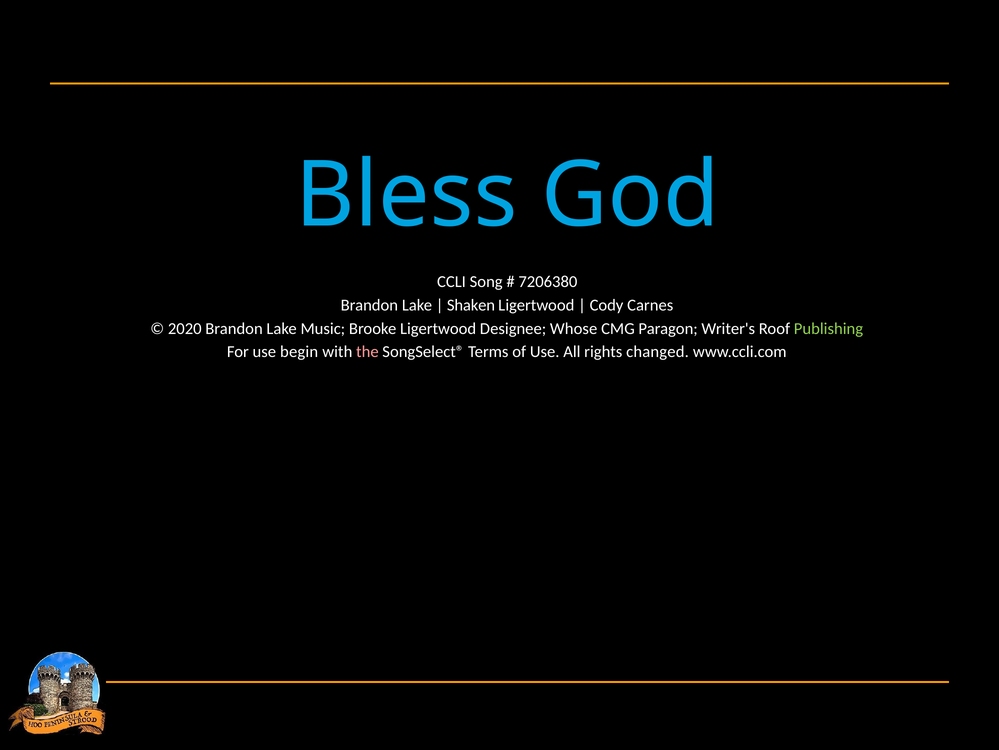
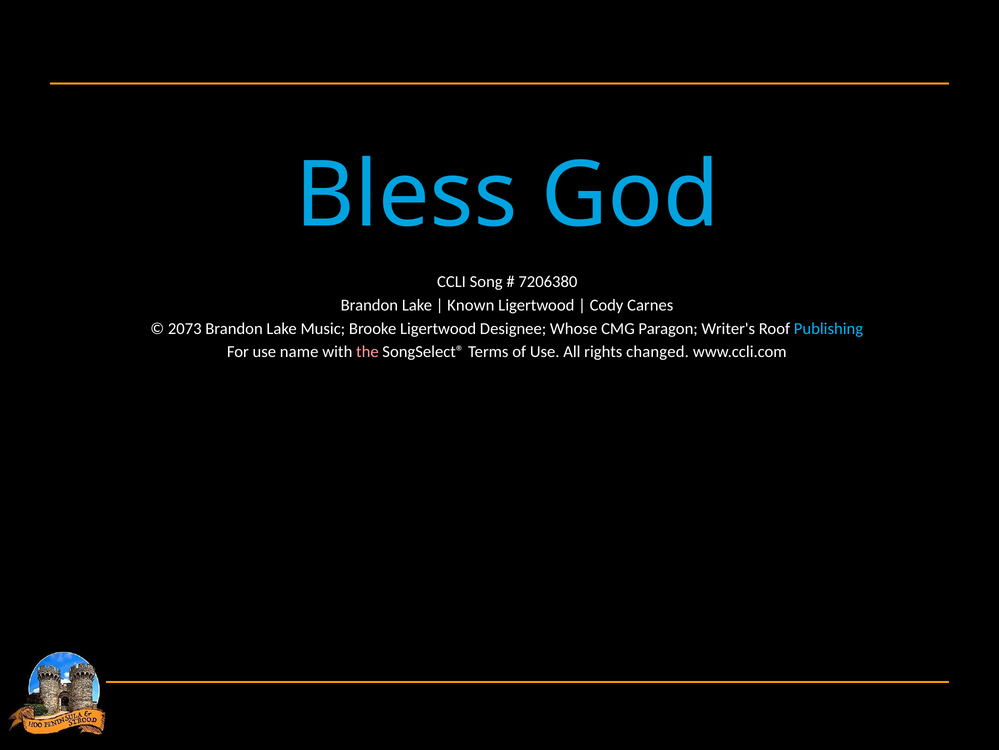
Shaken: Shaken -> Known
2020: 2020 -> 2073
Publishing colour: light green -> light blue
begin: begin -> name
